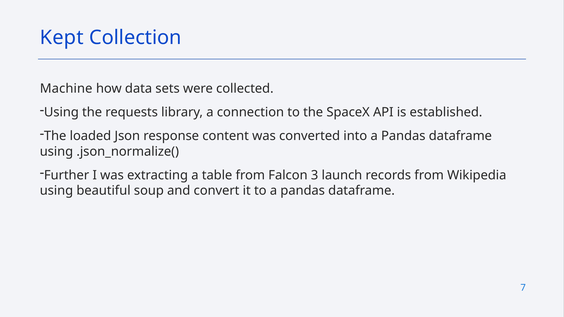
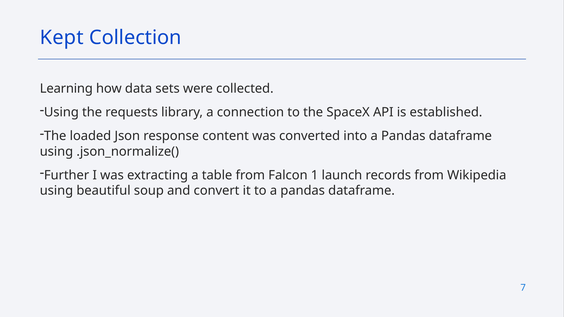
Machine: Machine -> Learning
3: 3 -> 1
